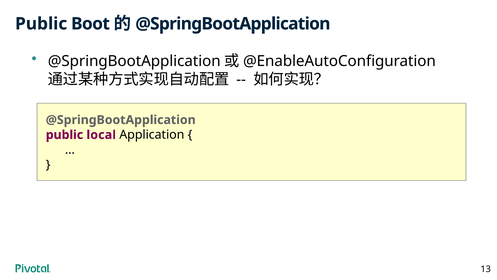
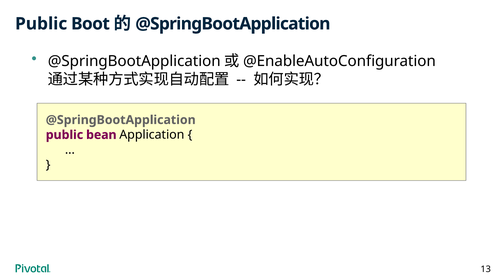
local: local -> bean
